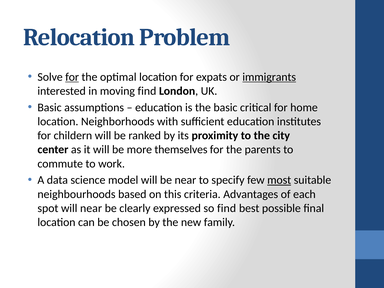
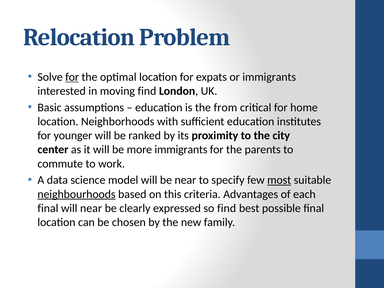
immigrants at (269, 77) underline: present -> none
the basic: basic -> from
childern: childern -> younger
more themselves: themselves -> immigrants
neighbourhoods underline: none -> present
spot at (48, 208): spot -> final
